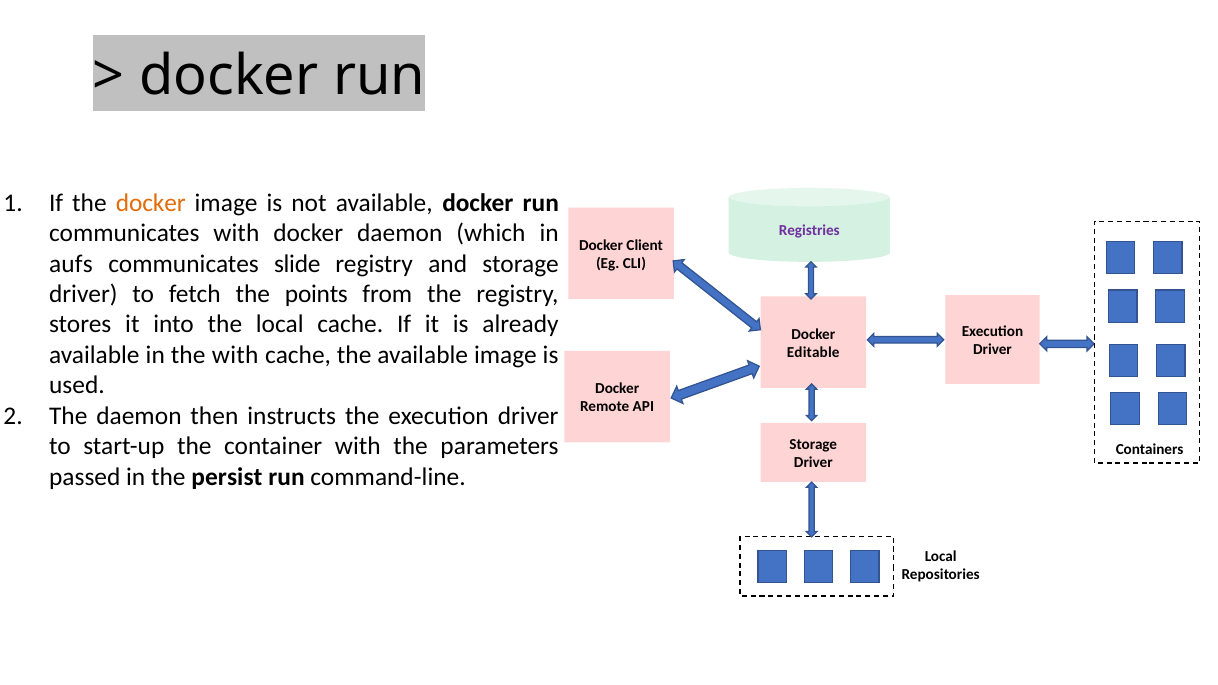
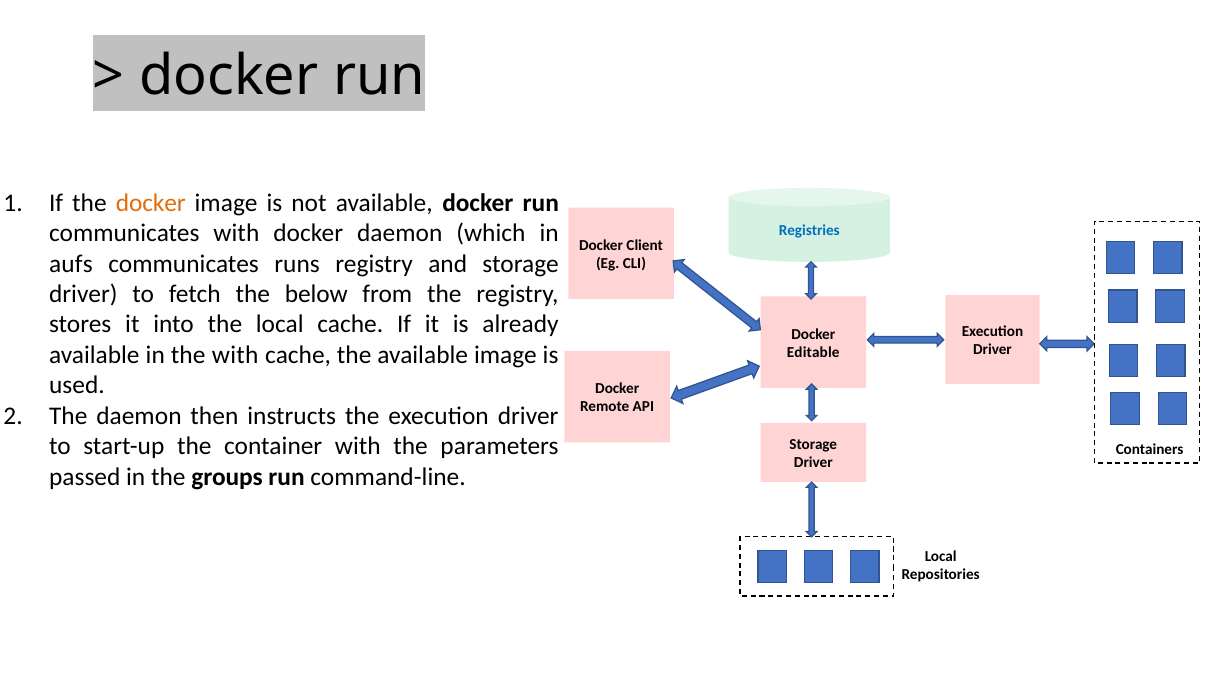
Registries colour: purple -> blue
slide: slide -> runs
points: points -> below
persist: persist -> groups
